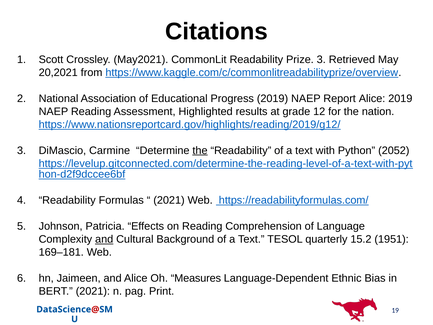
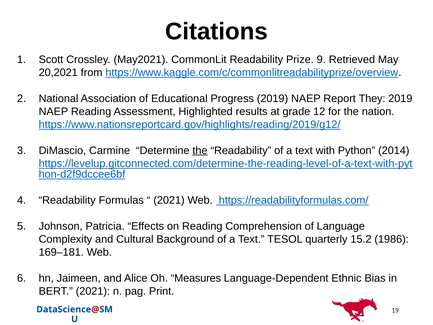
Prize 3: 3 -> 9
Report Alice: Alice -> They
2052: 2052 -> 2014
and at (104, 239) underline: present -> none
1951: 1951 -> 1986
